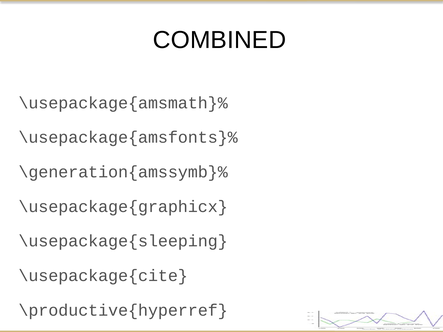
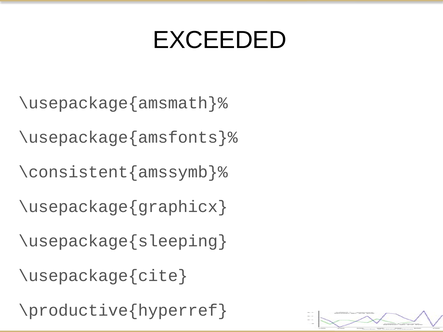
COMBINED: COMBINED -> EXCEEDED
\generation{amssymb}%: \generation{amssymb}% -> \consistent{amssymb}%
